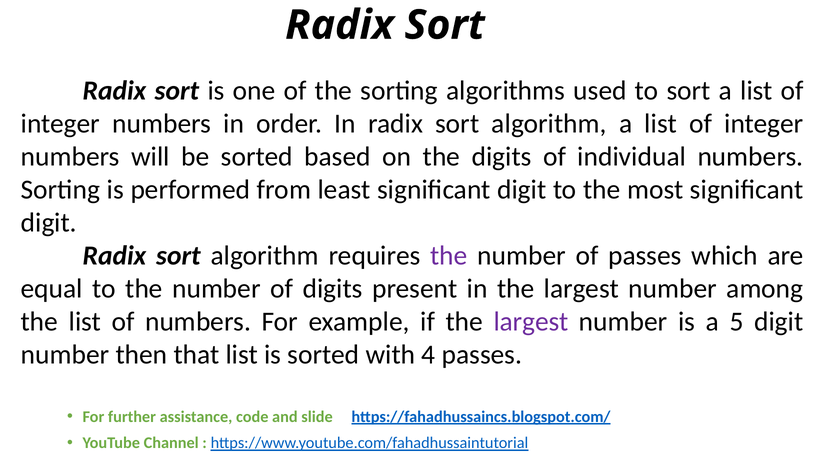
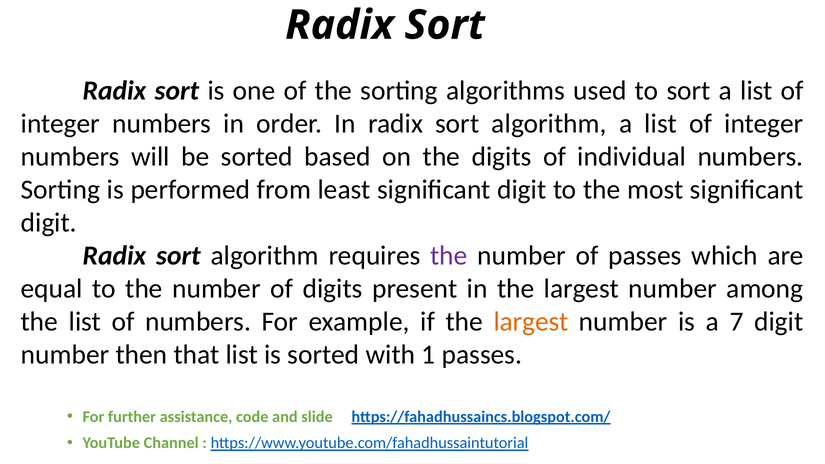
largest at (531, 322) colour: purple -> orange
5: 5 -> 7
4: 4 -> 1
